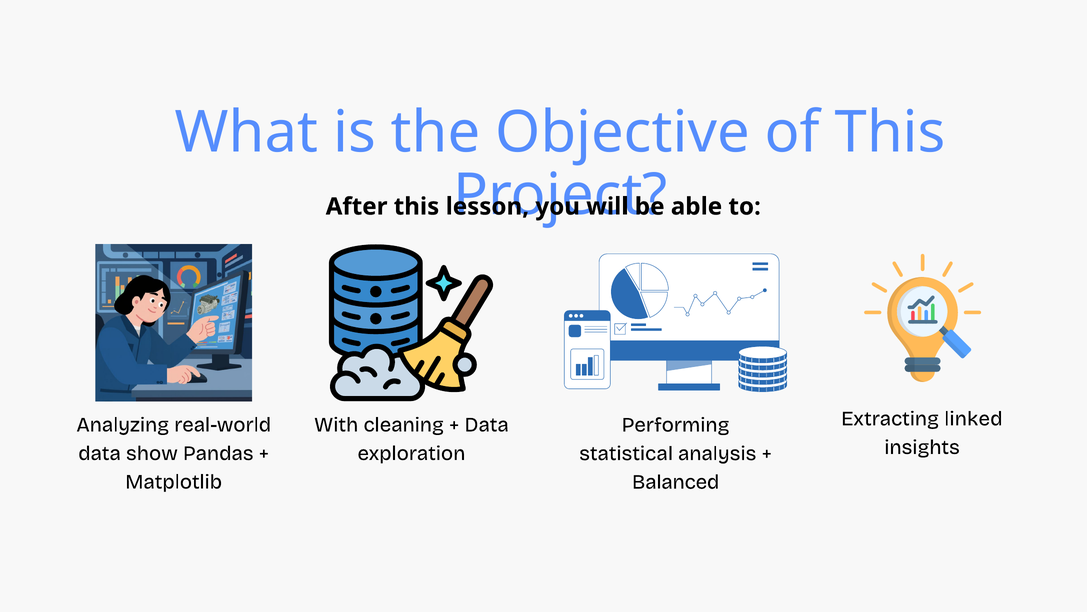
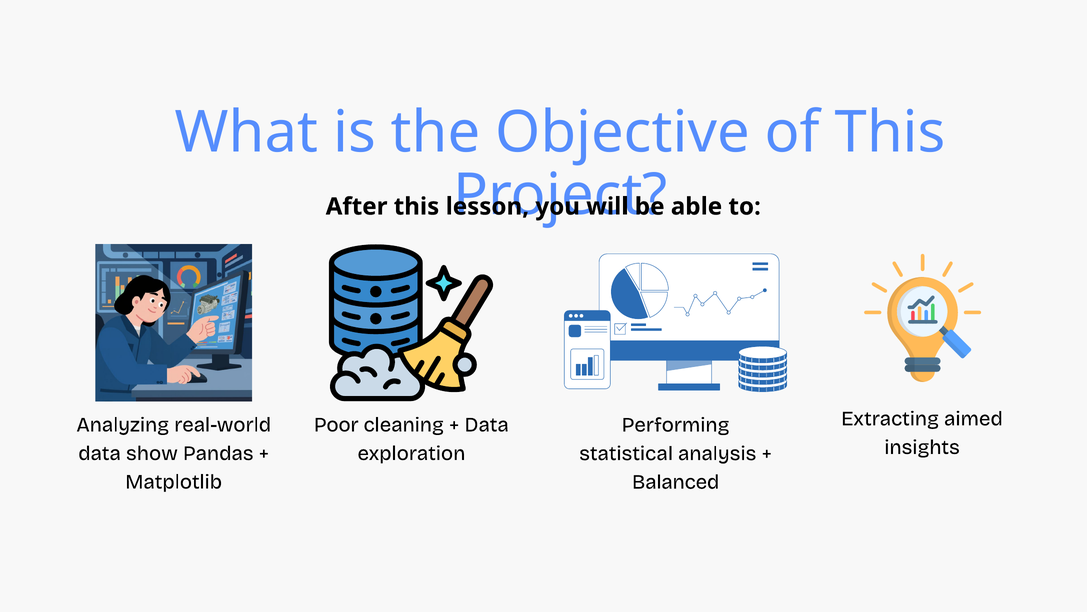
linked: linked -> aimed
With: With -> Poor
